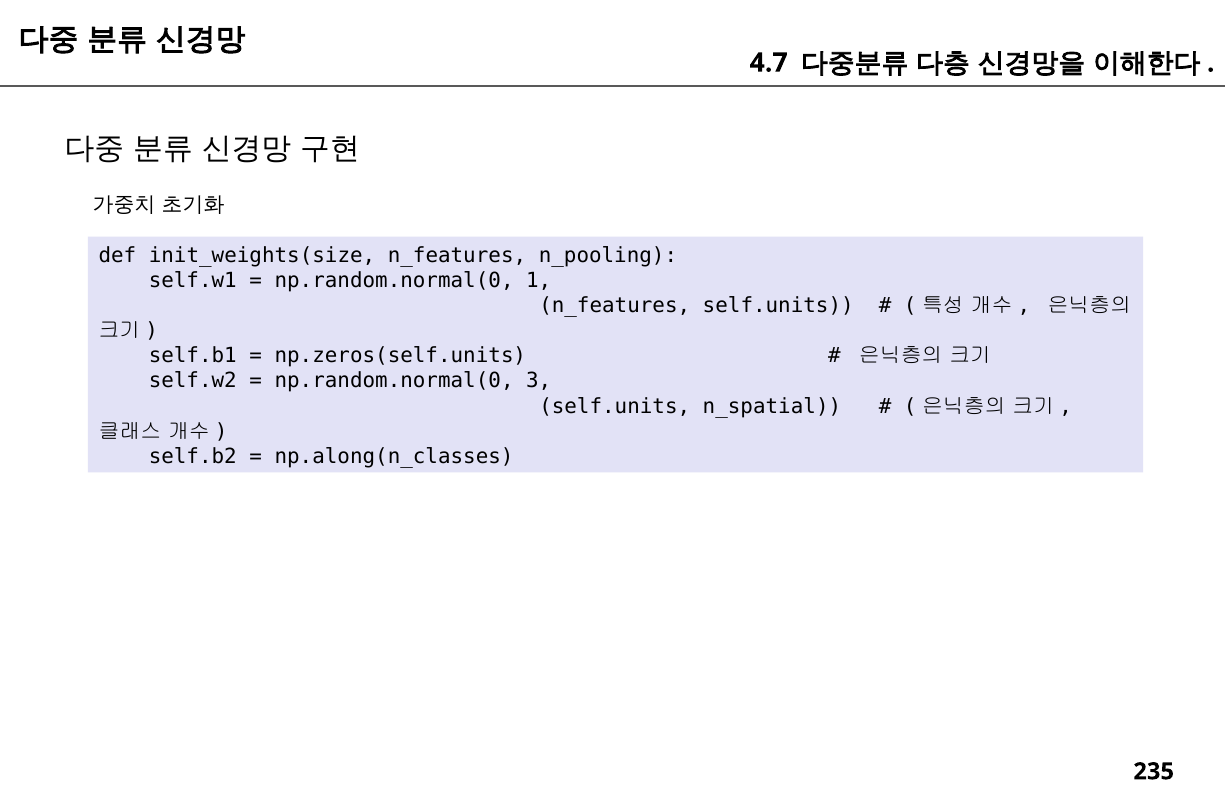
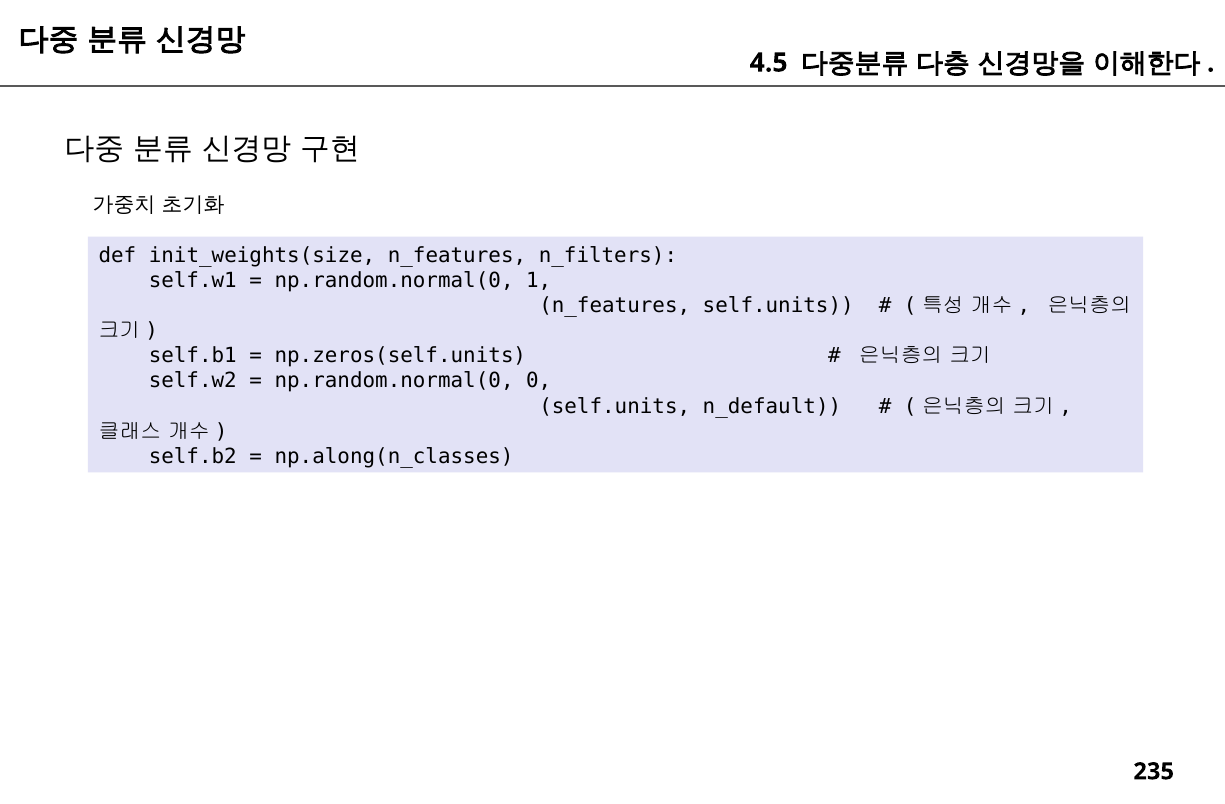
4.7: 4.7 -> 4.5
n_pooling: n_pooling -> n_filters
3: 3 -> 0
n_spatial: n_spatial -> n_default
